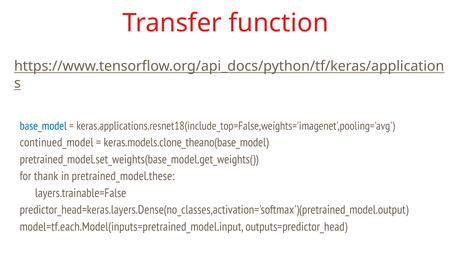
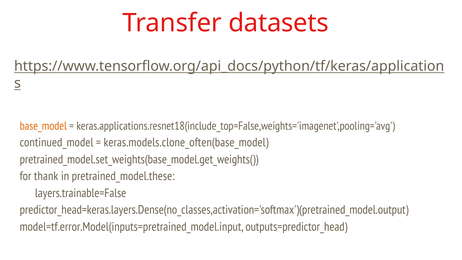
function: function -> datasets
base_model colour: blue -> orange
keras.models.clone_theano(base_model: keras.models.clone_theano(base_model -> keras.models.clone_often(base_model
model=tf.each.Model(inputs=pretrained_model.input: model=tf.each.Model(inputs=pretrained_model.input -> model=tf.error.Model(inputs=pretrained_model.input
